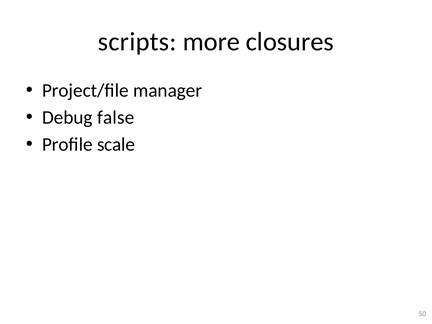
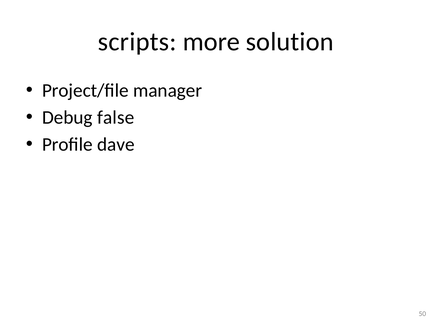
closures: closures -> solution
scale: scale -> dave
